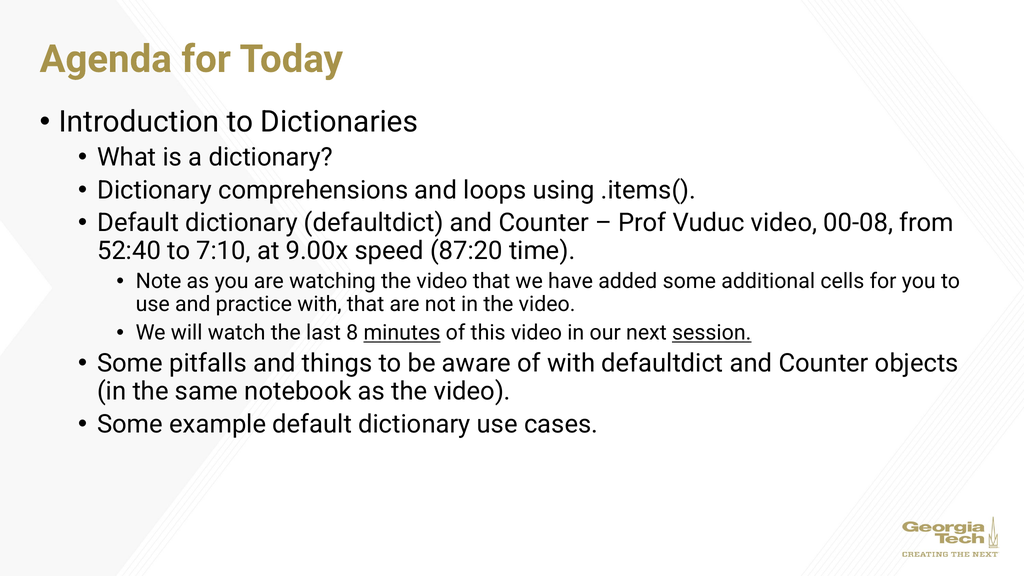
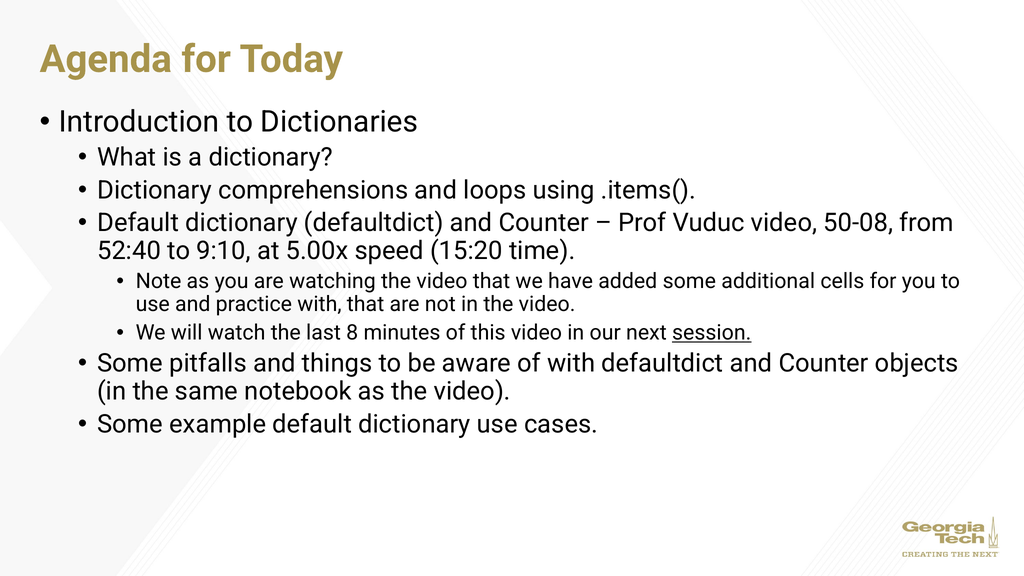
00-08: 00-08 -> 50-08
7:10: 7:10 -> 9:10
9.00x: 9.00x -> 5.00x
87:20: 87:20 -> 15:20
minutes underline: present -> none
